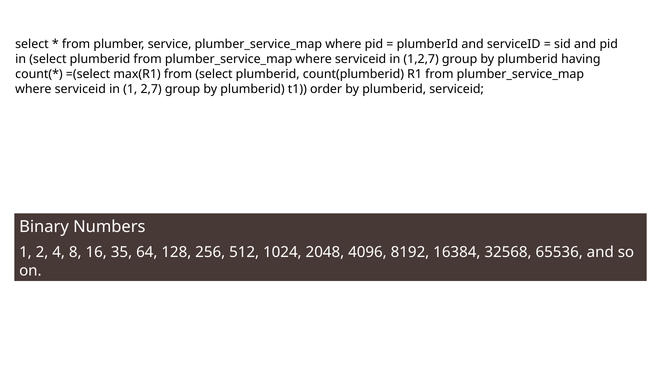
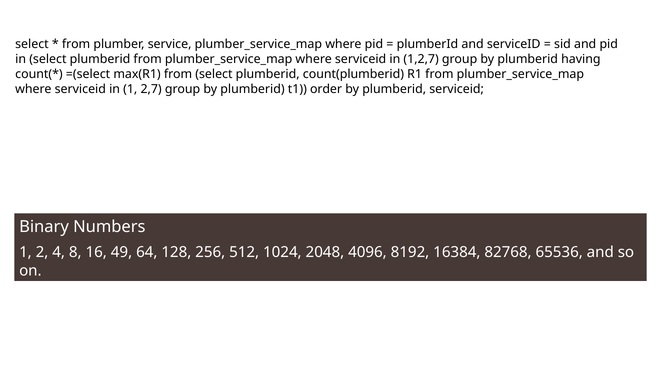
35: 35 -> 49
32568: 32568 -> 82768
